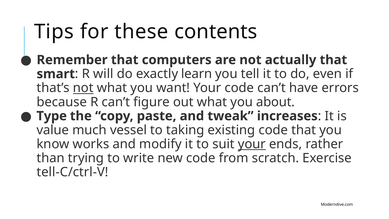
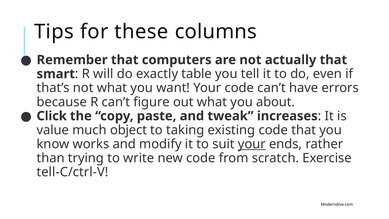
contents: contents -> columns
learn: learn -> table
not at (83, 88) underline: present -> none
Type: Type -> Click
vessel: vessel -> object
